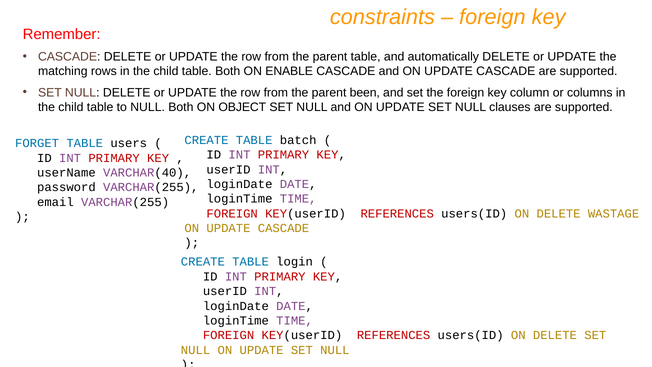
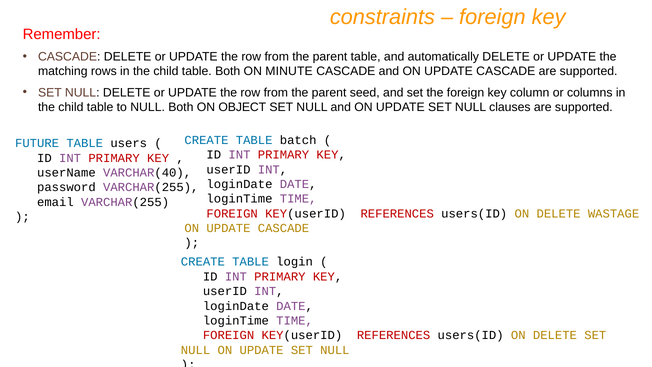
ENABLE: ENABLE -> MINUTE
been: been -> seed
FORGET: FORGET -> FUTURE
